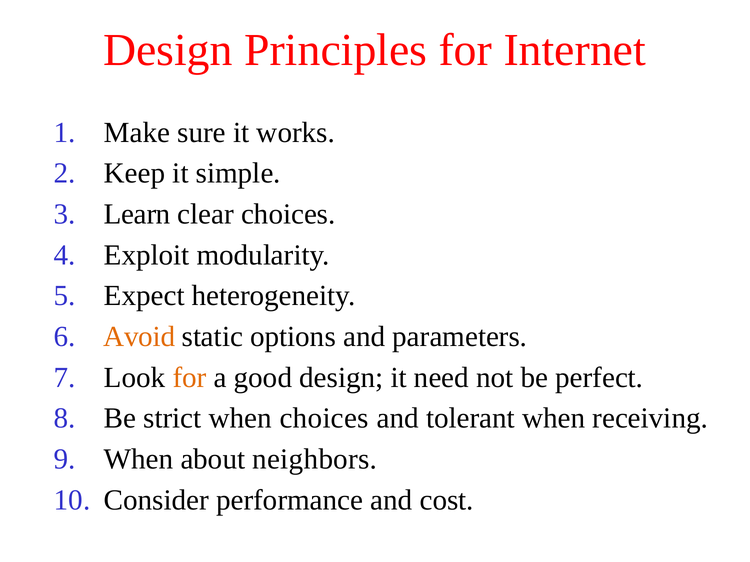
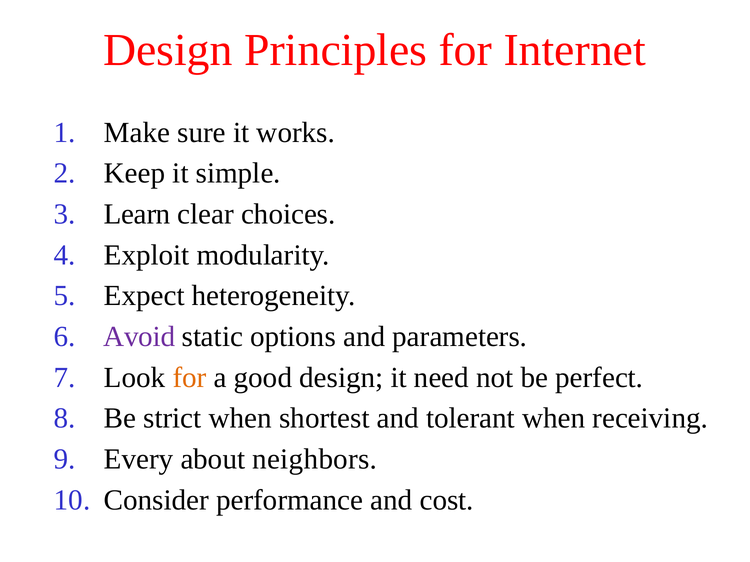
Avoid colour: orange -> purple
when choices: choices -> shortest
When at (139, 459): When -> Every
